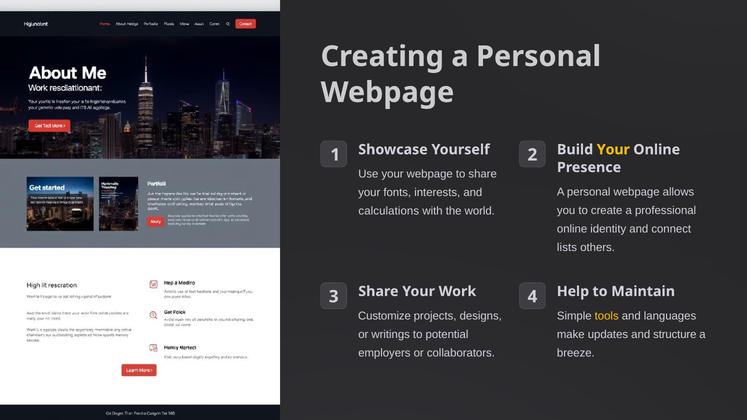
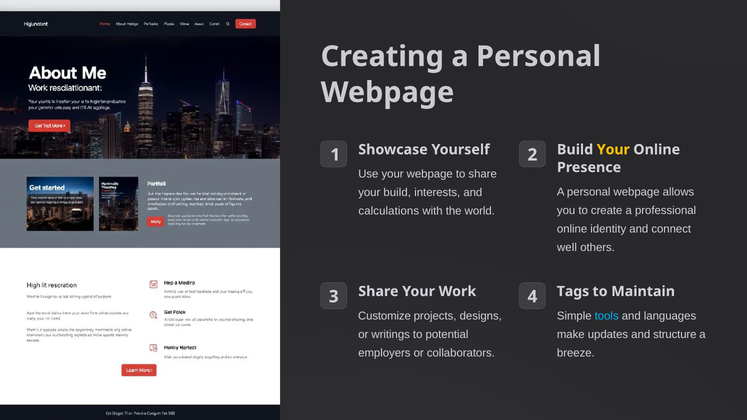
your fonts: fonts -> build
lists: lists -> well
Help: Help -> Tags
tools colour: yellow -> light blue
